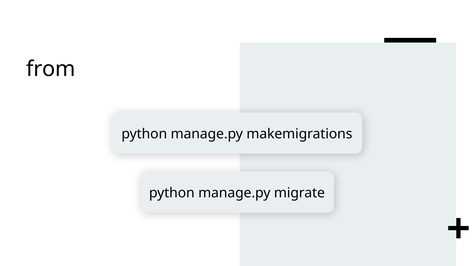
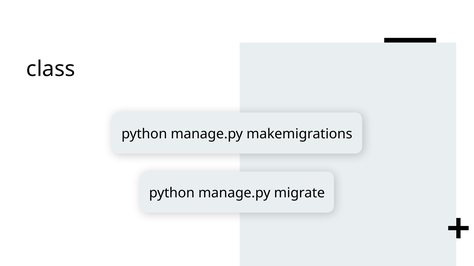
from: from -> class
